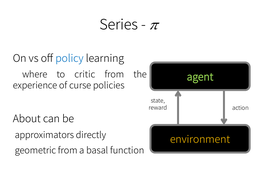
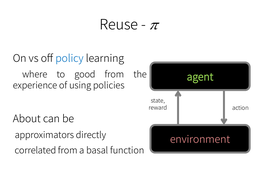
Series: Series -> Reuse
critic: critic -> good
curse: curse -> using
environment colour: yellow -> pink
geometric: geometric -> correlated
